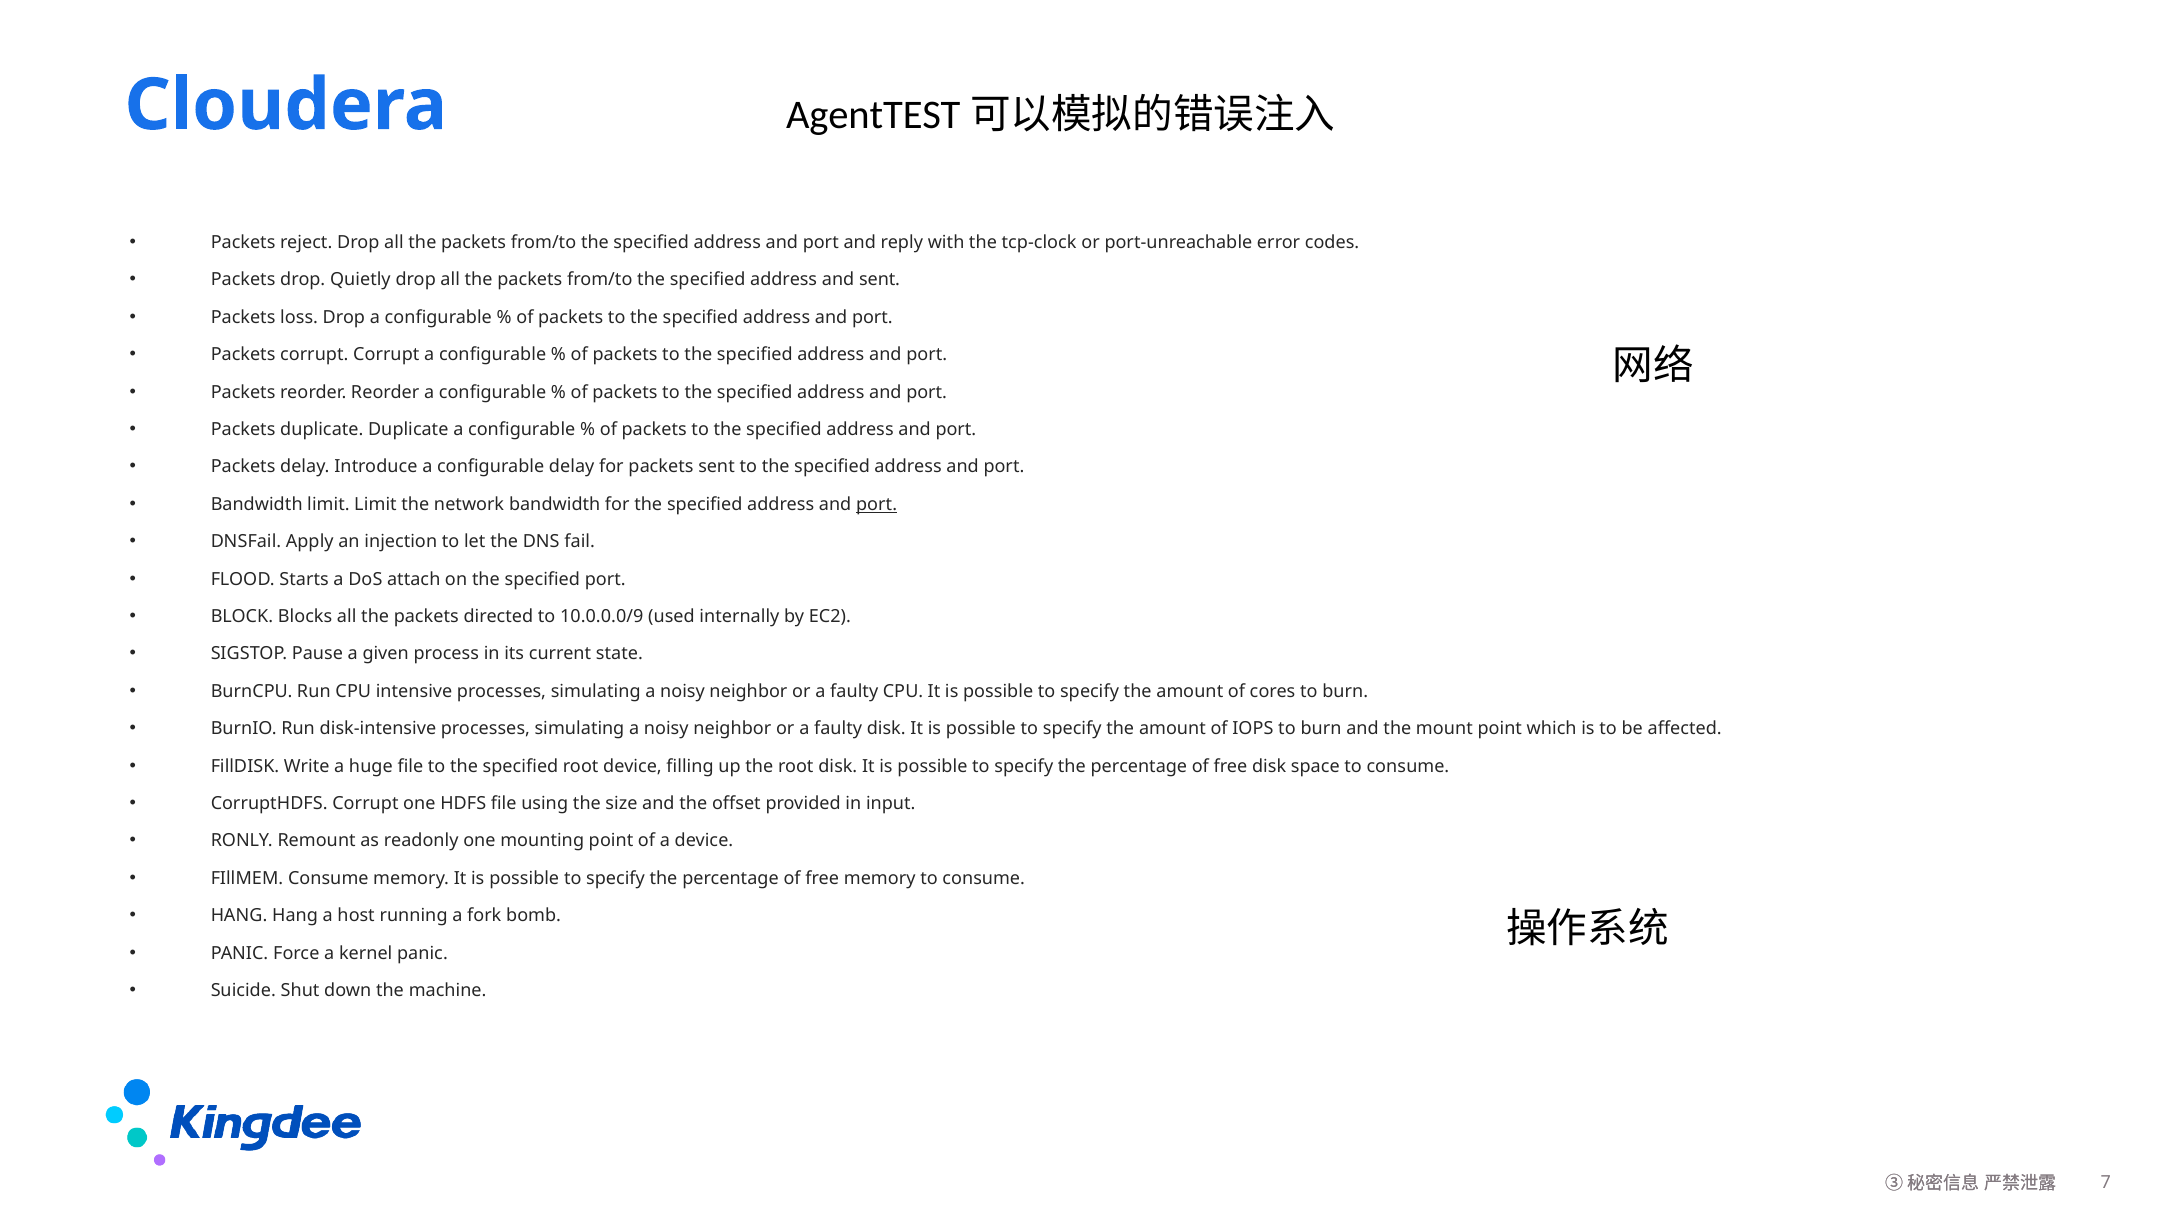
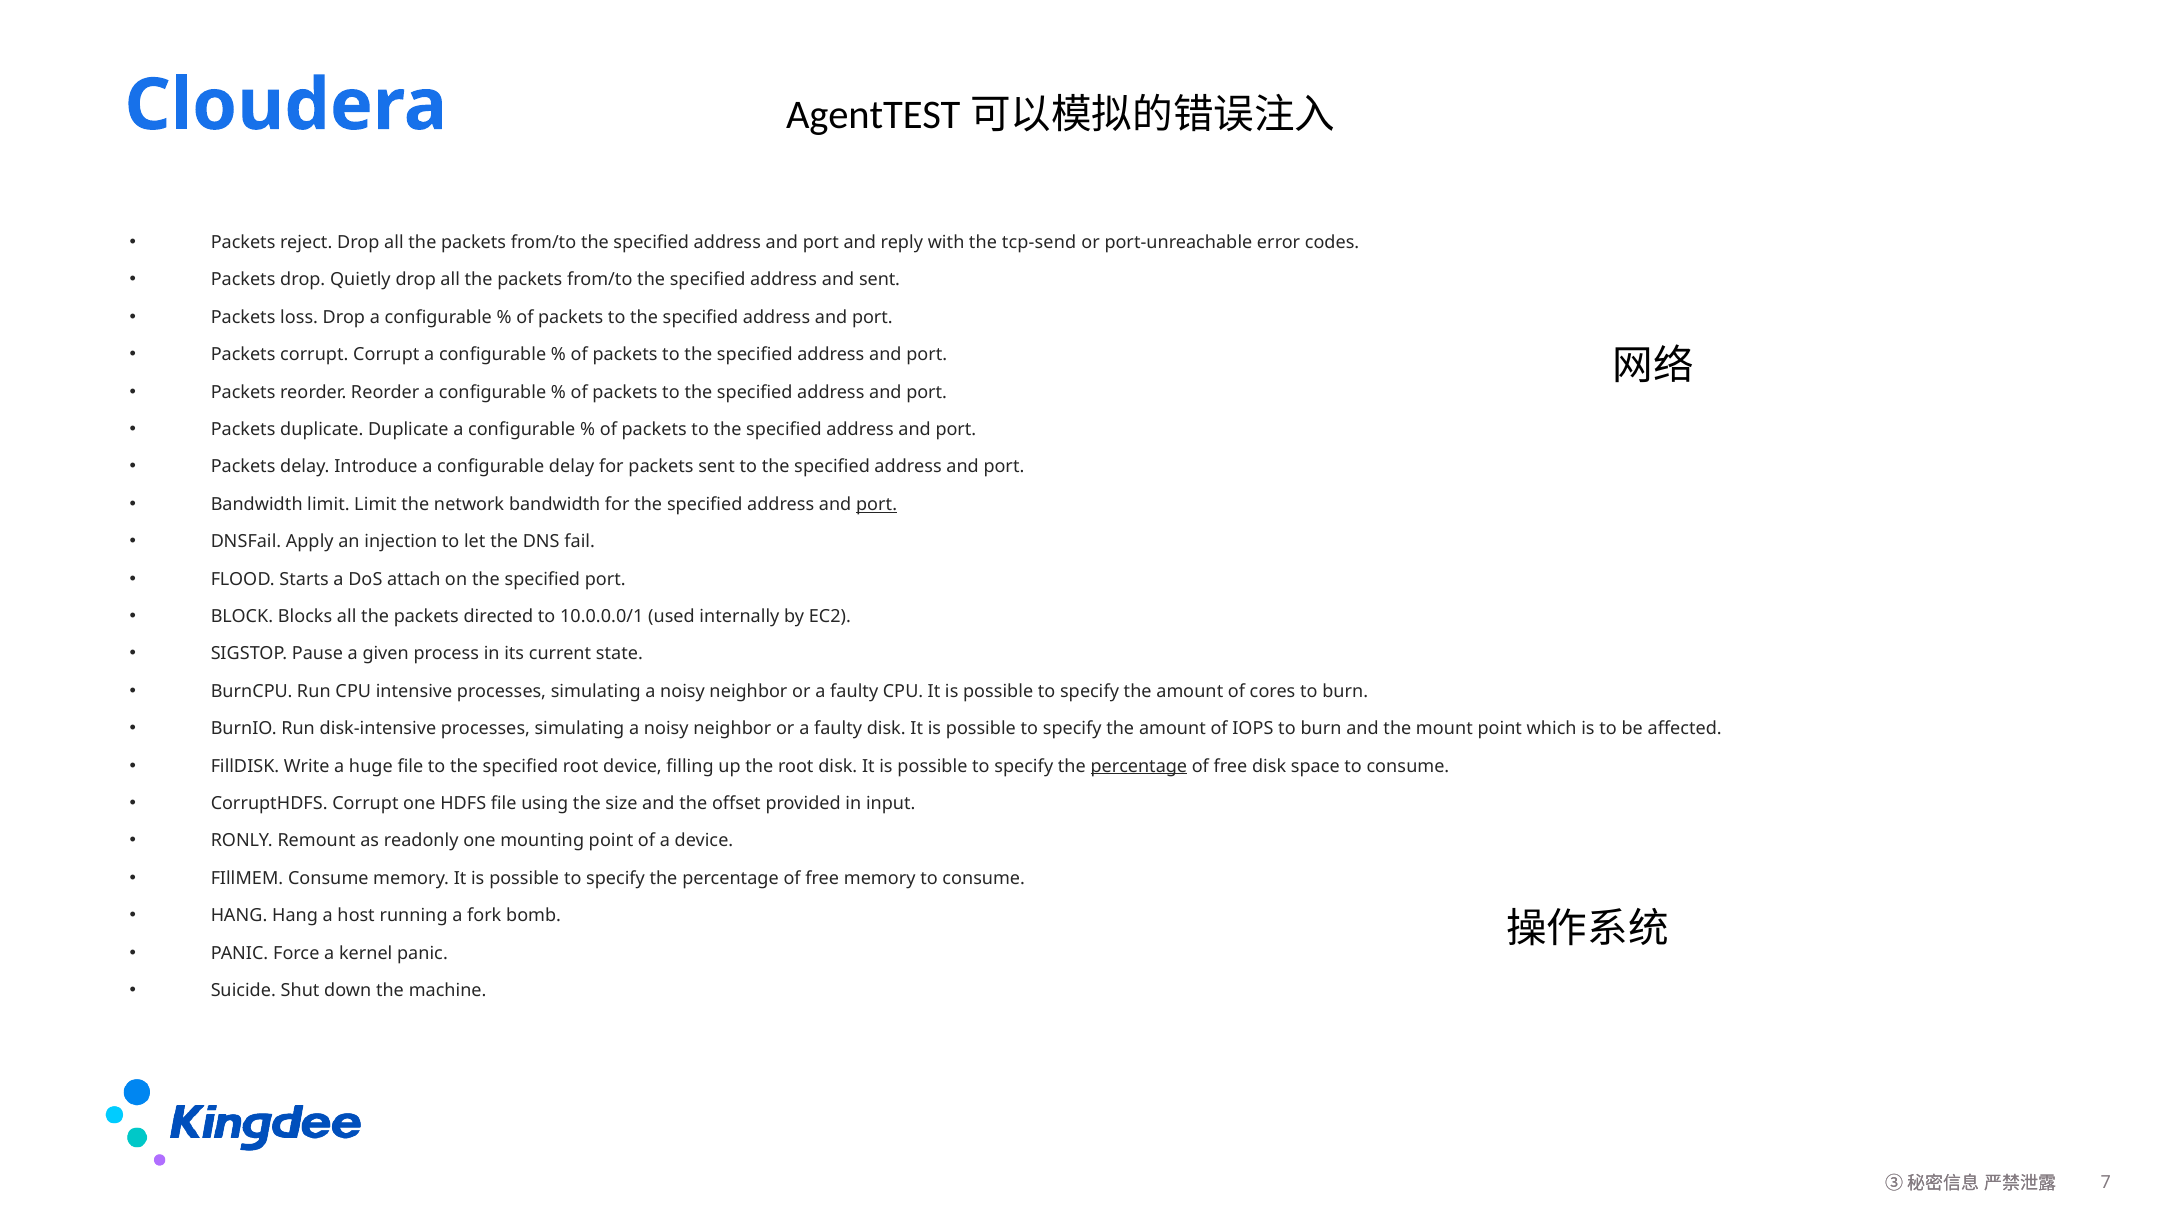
tcp-clock: tcp-clock -> tcp-send
10.0.0.0/9: 10.0.0.0/9 -> 10.0.0.0/1
percentage at (1139, 766) underline: none -> present
